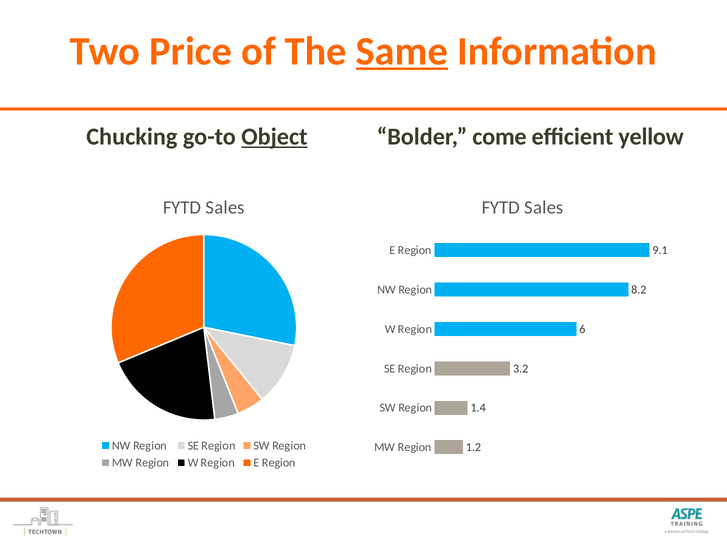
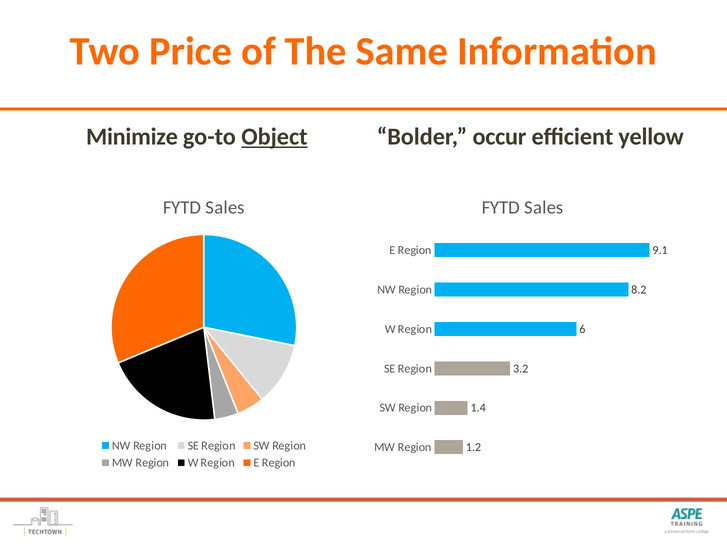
Same underline: present -> none
Chucking: Chucking -> Minimize
come: come -> occur
